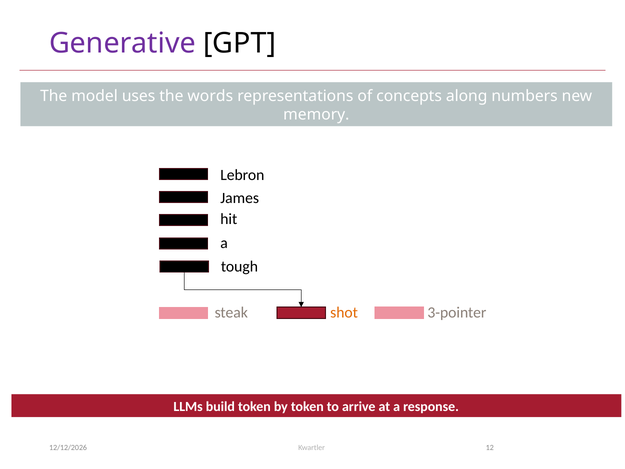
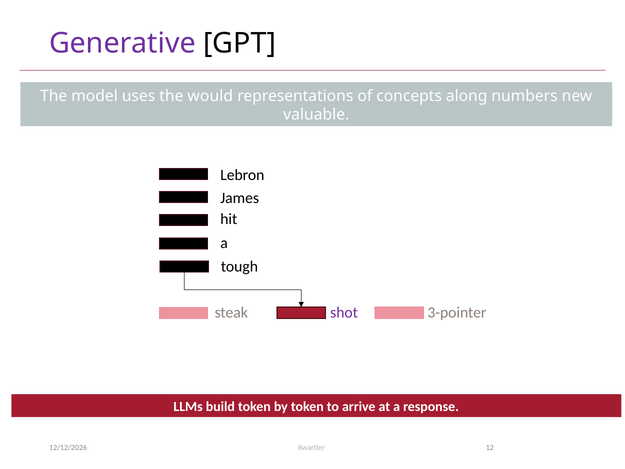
words: words -> would
memory: memory -> valuable
shot colour: orange -> purple
